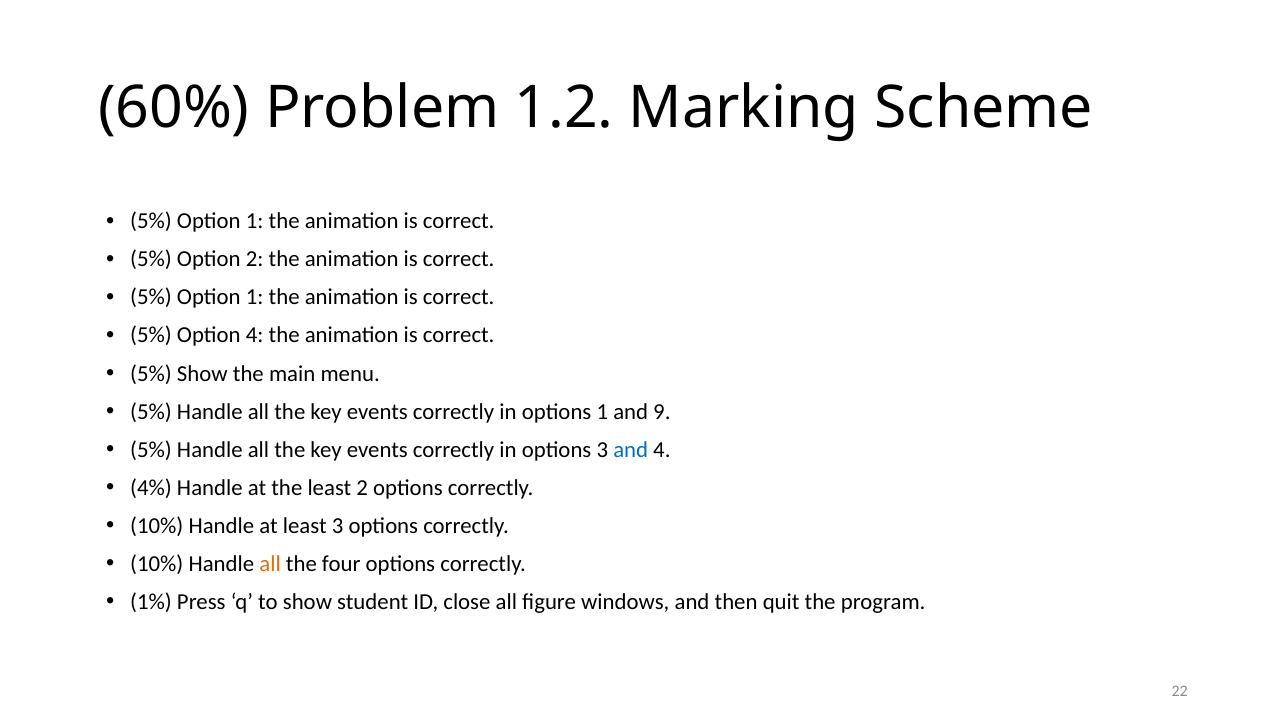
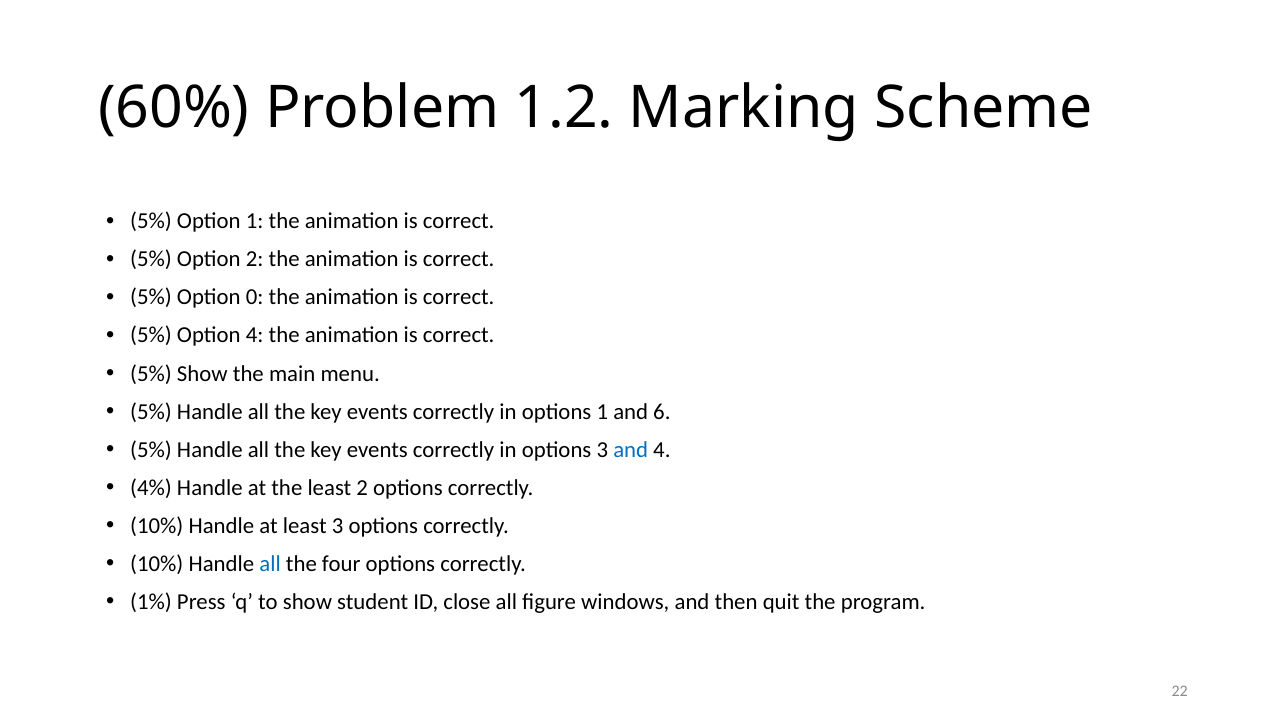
1 at (255, 297): 1 -> 0
9: 9 -> 6
all at (270, 563) colour: orange -> blue
